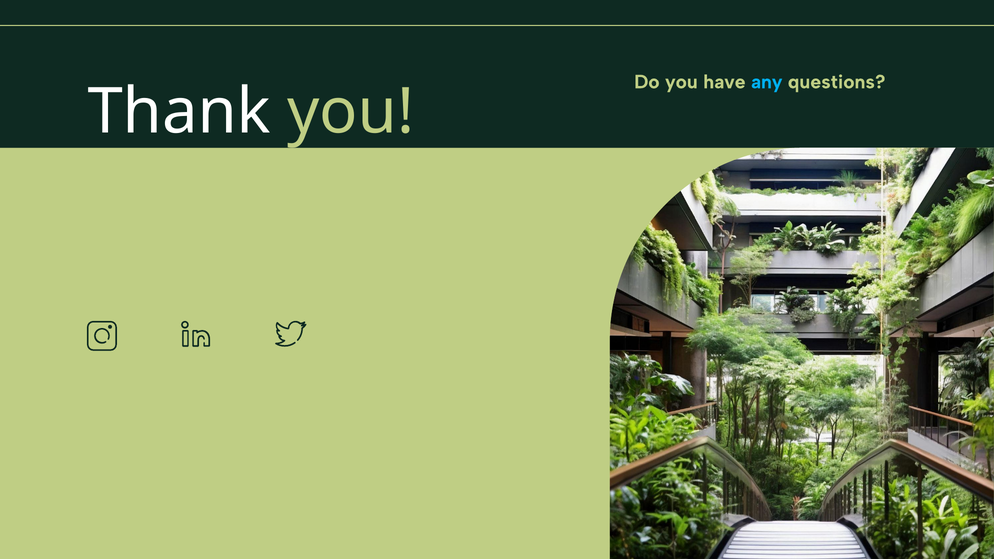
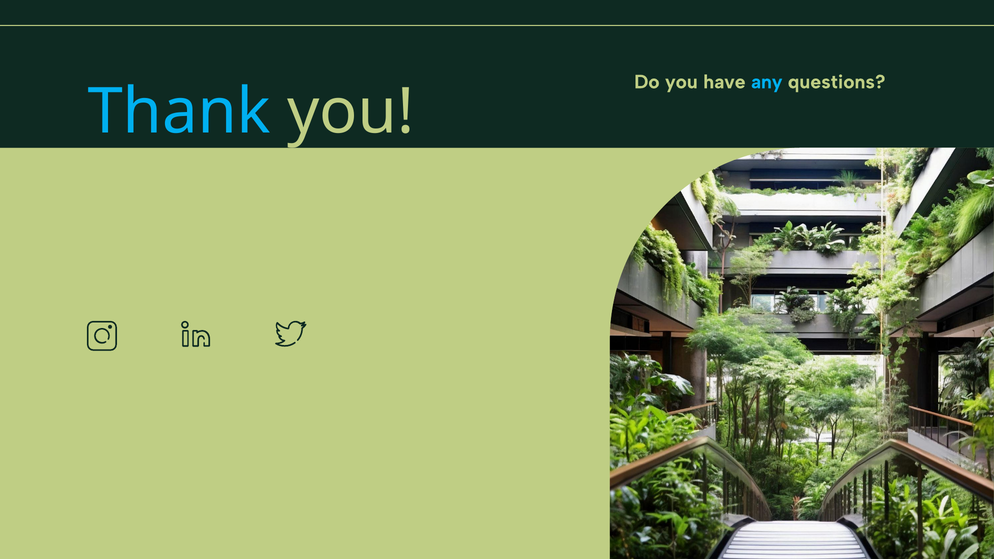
Thank colour: white -> light blue
